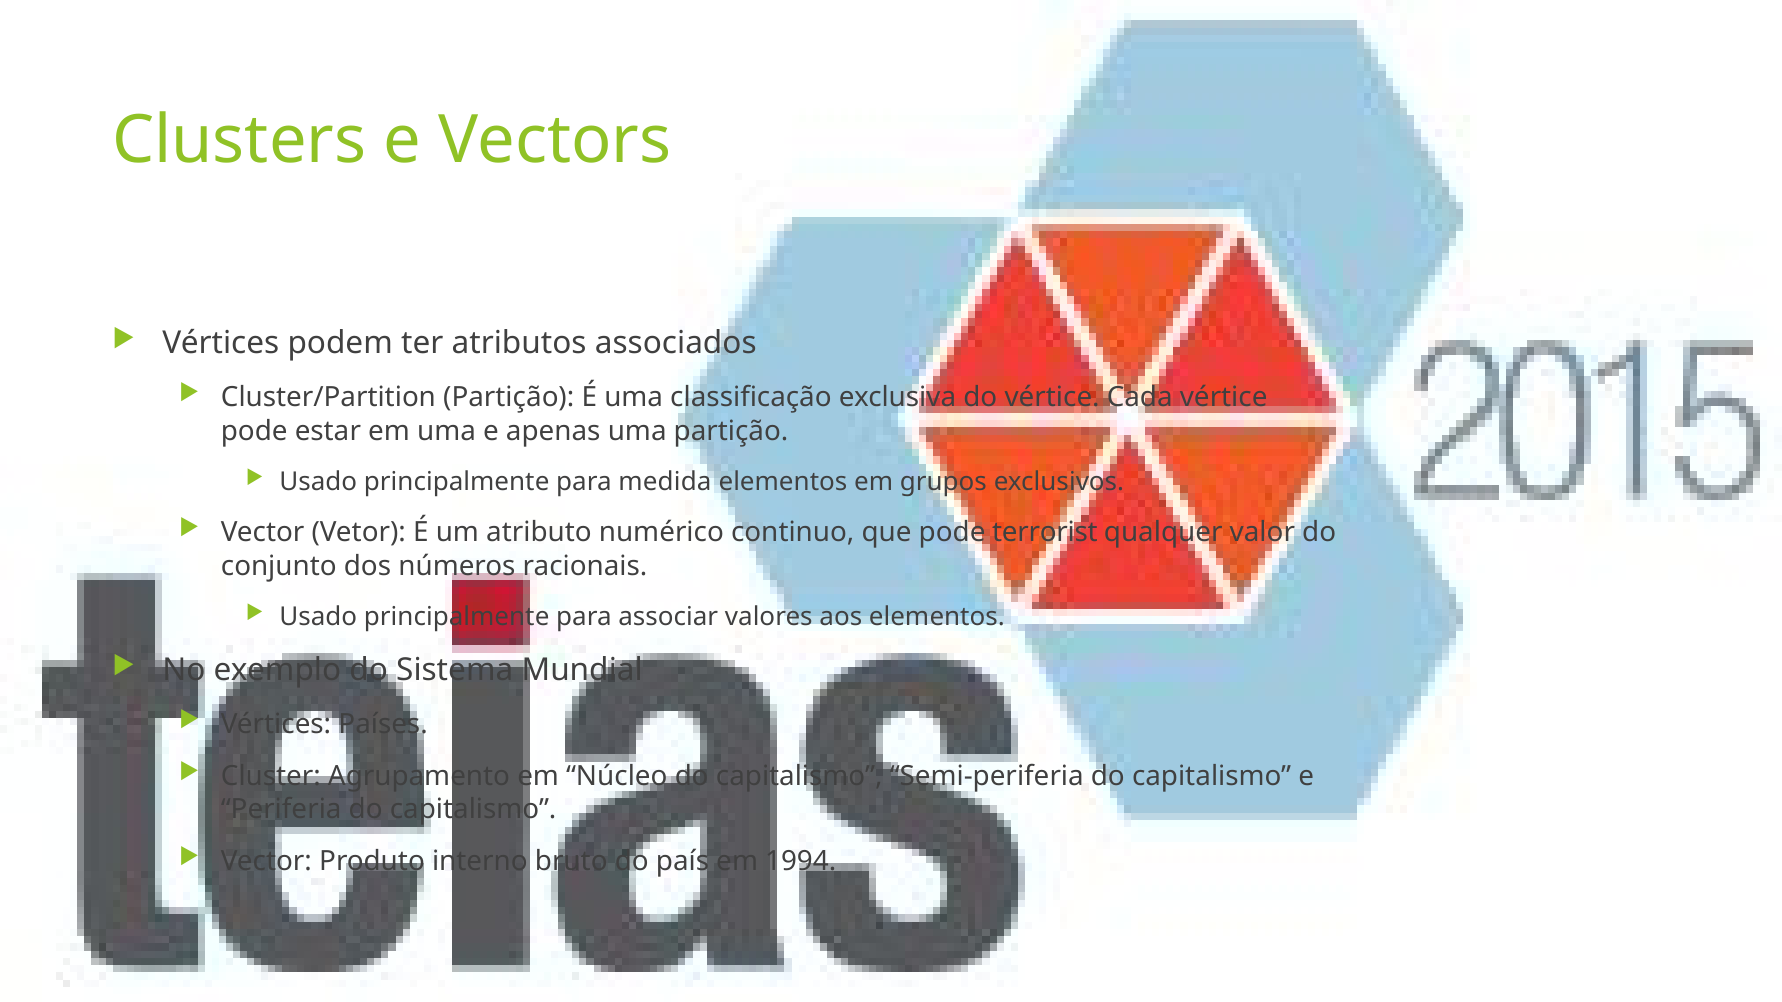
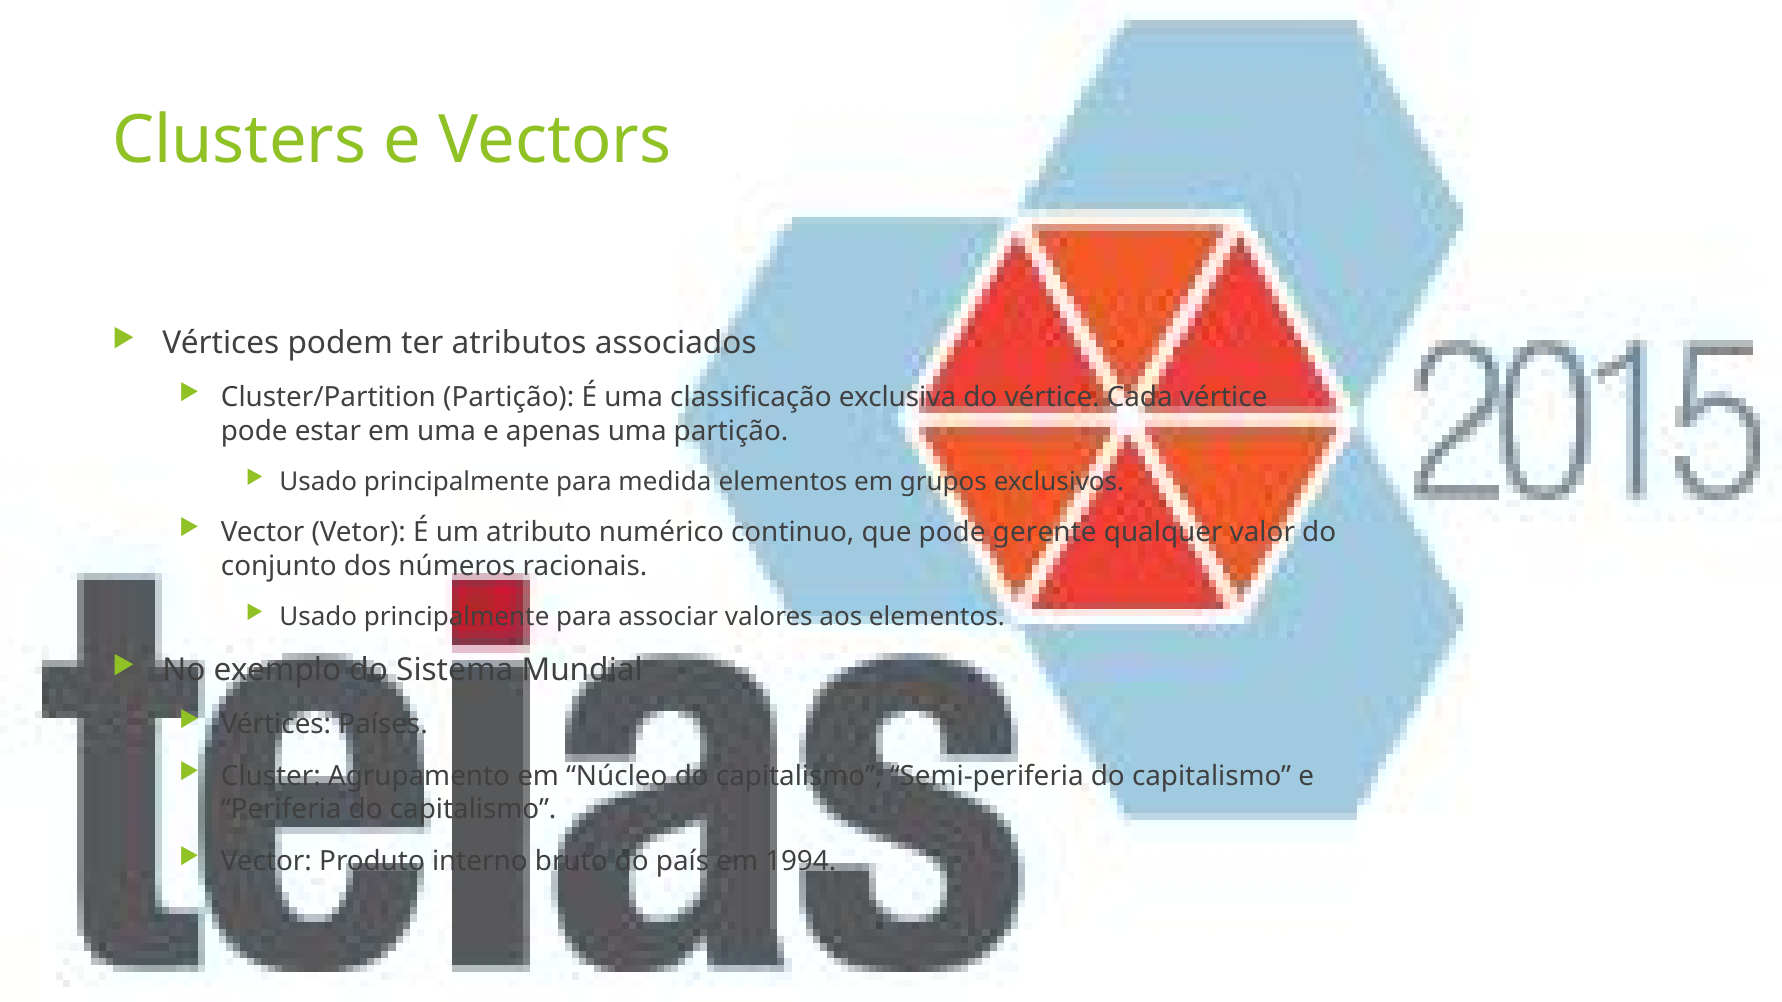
terrorist: terrorist -> gerente
